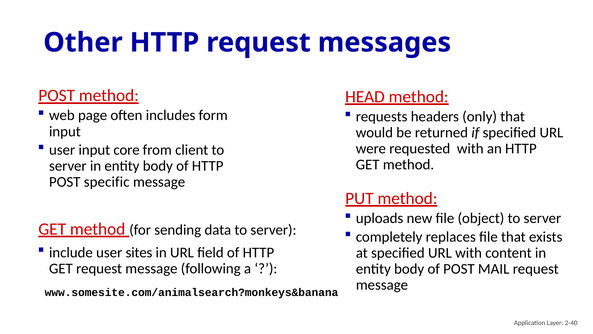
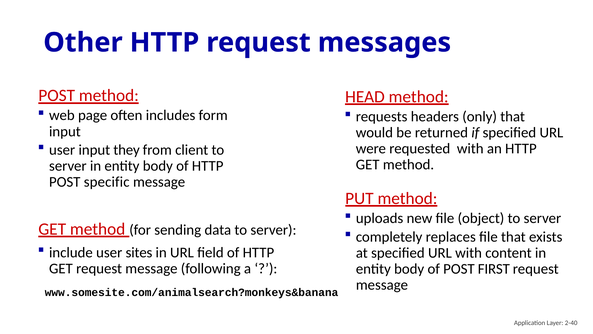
core: core -> they
MAIL: MAIL -> FIRST
